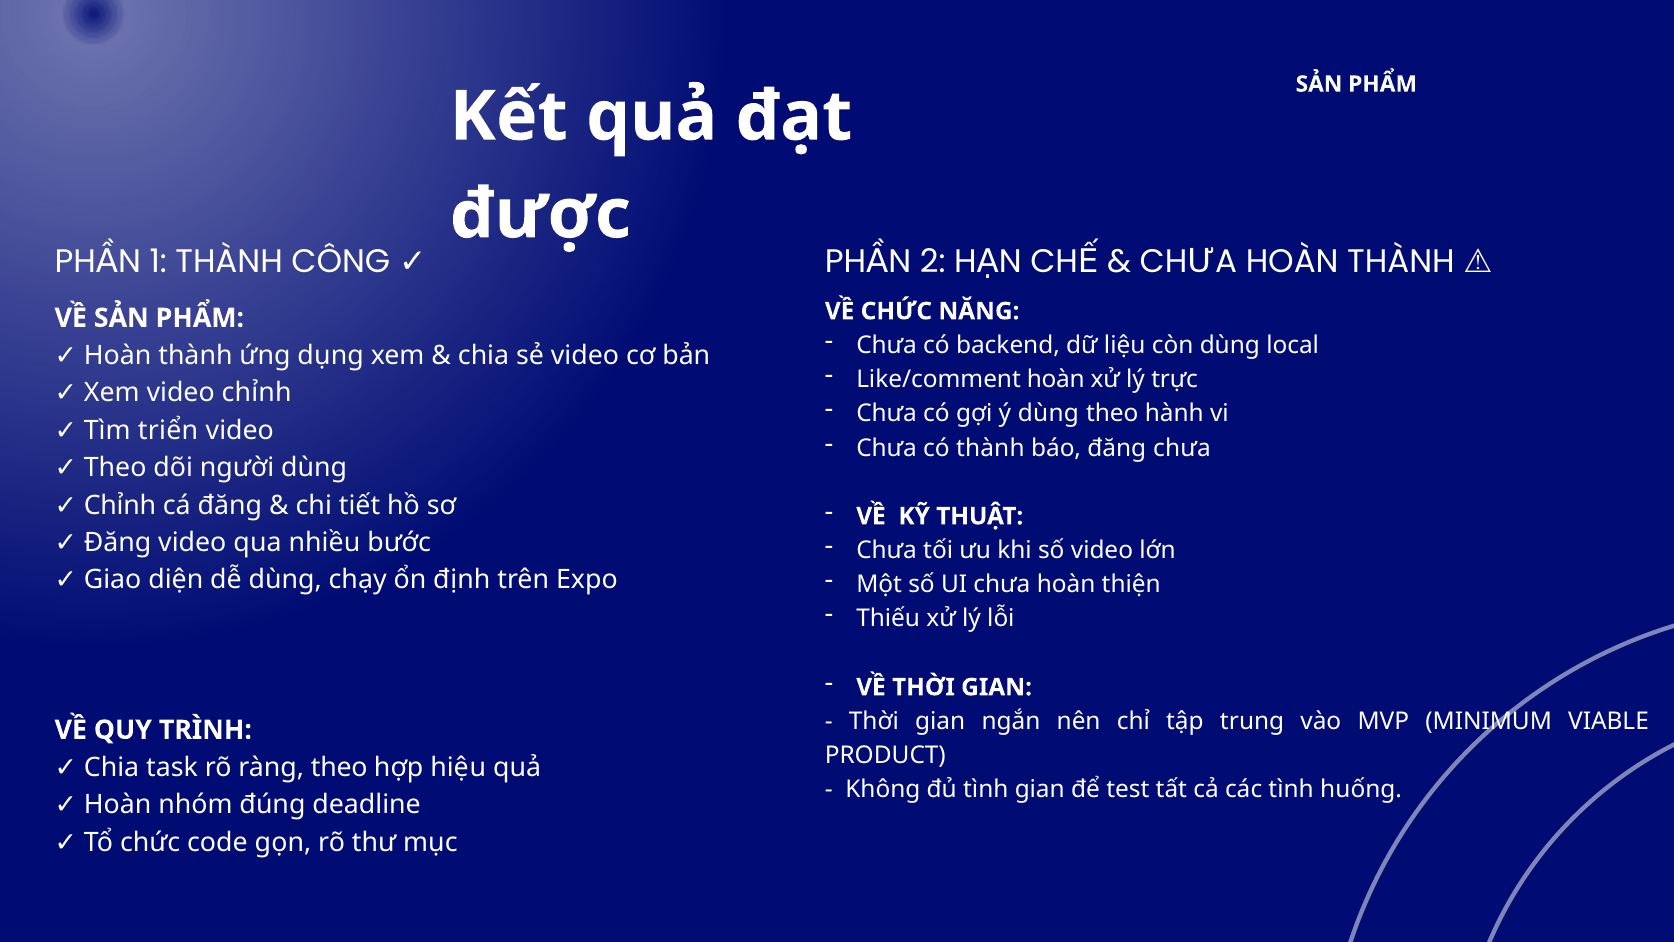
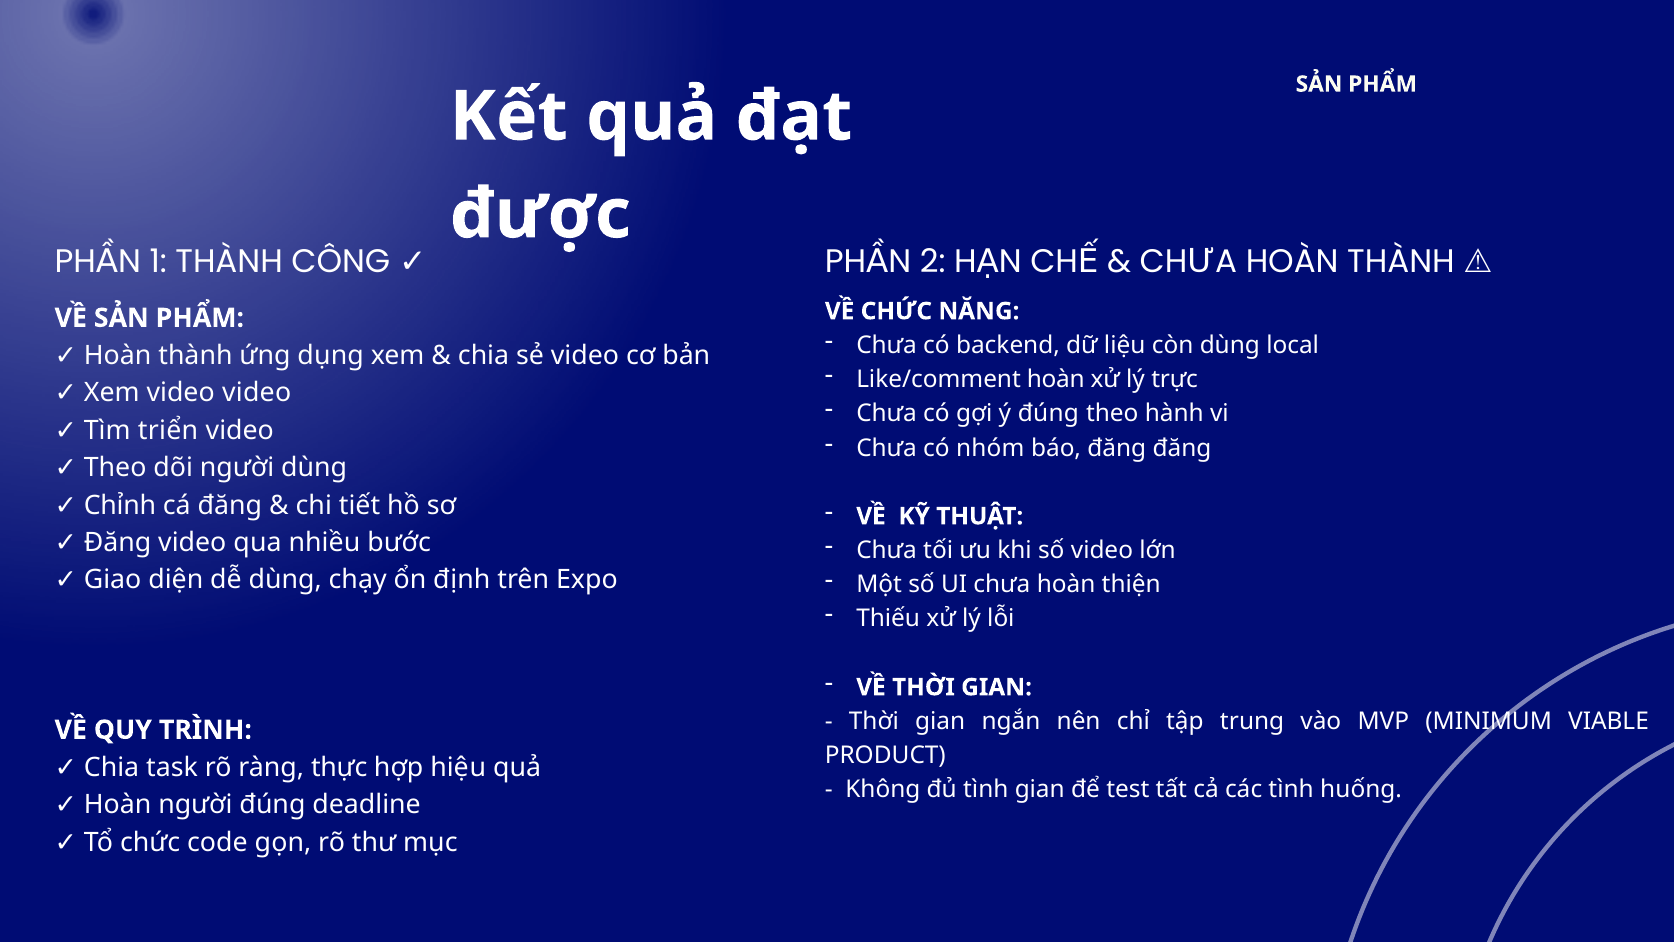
video chỉnh: chỉnh -> video
ý dùng: dùng -> đúng
có thành: thành -> nhóm
đăng chưa: chưa -> đăng
ràng theo: theo -> thực
Hoàn nhóm: nhóm -> người
